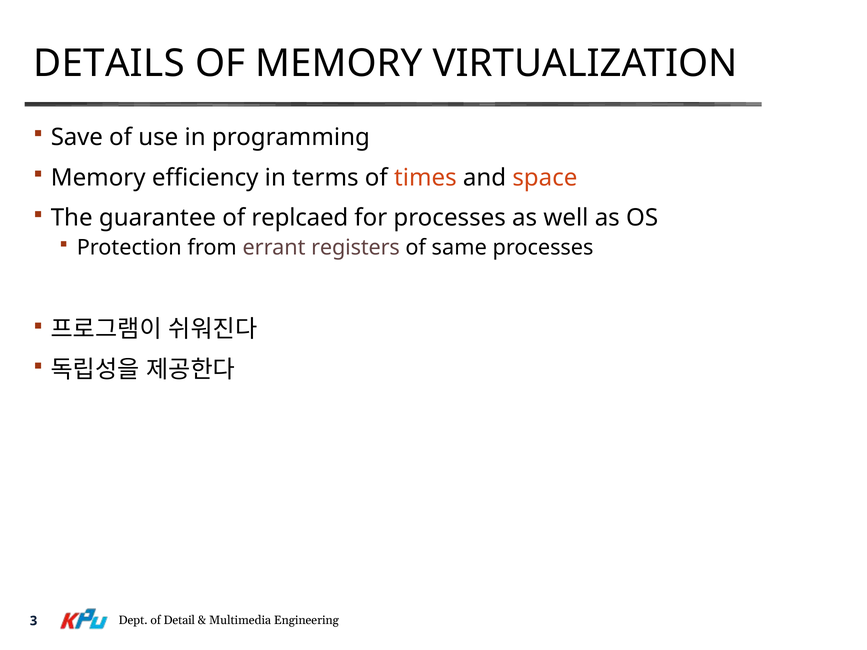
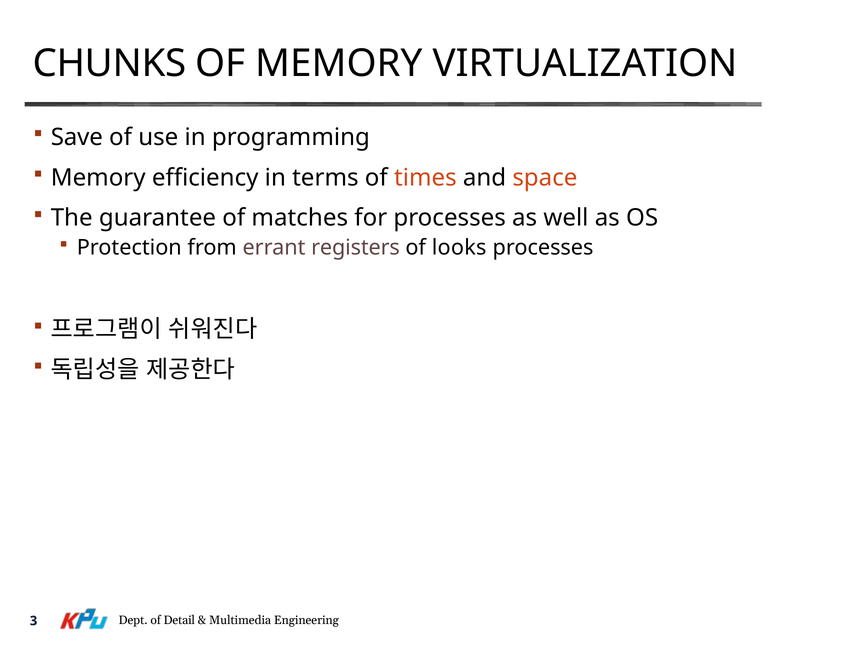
DETAILS: DETAILS -> CHUNKS
replcaed: replcaed -> matches
same: same -> looks
